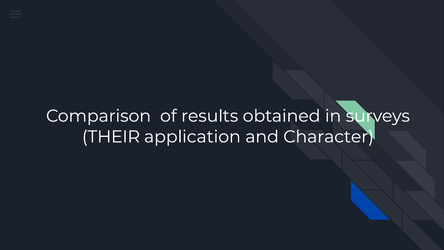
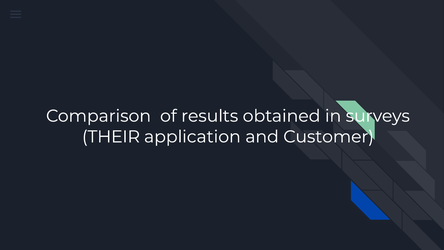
Character: Character -> Customer
